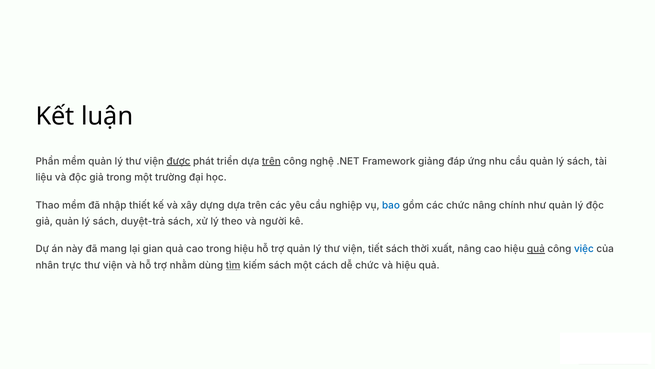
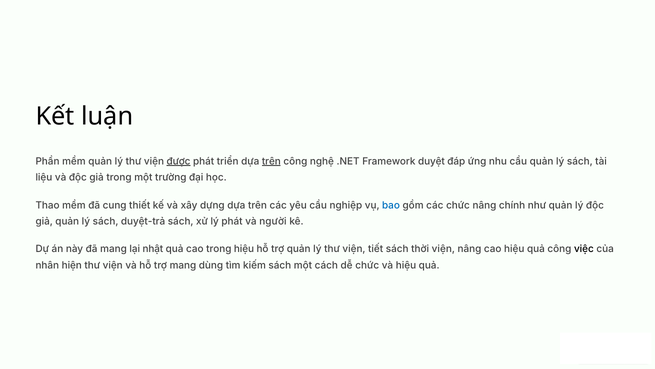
giảng: giảng -> duyệt
nhập: nhập -> cung
lý theo: theo -> phát
gian: gian -> nhật
thời xuất: xuất -> viện
quả at (536, 249) underline: present -> none
việc colour: blue -> black
trực: trực -> hiện
trợ nhằm: nhằm -> mang
tìm underline: present -> none
